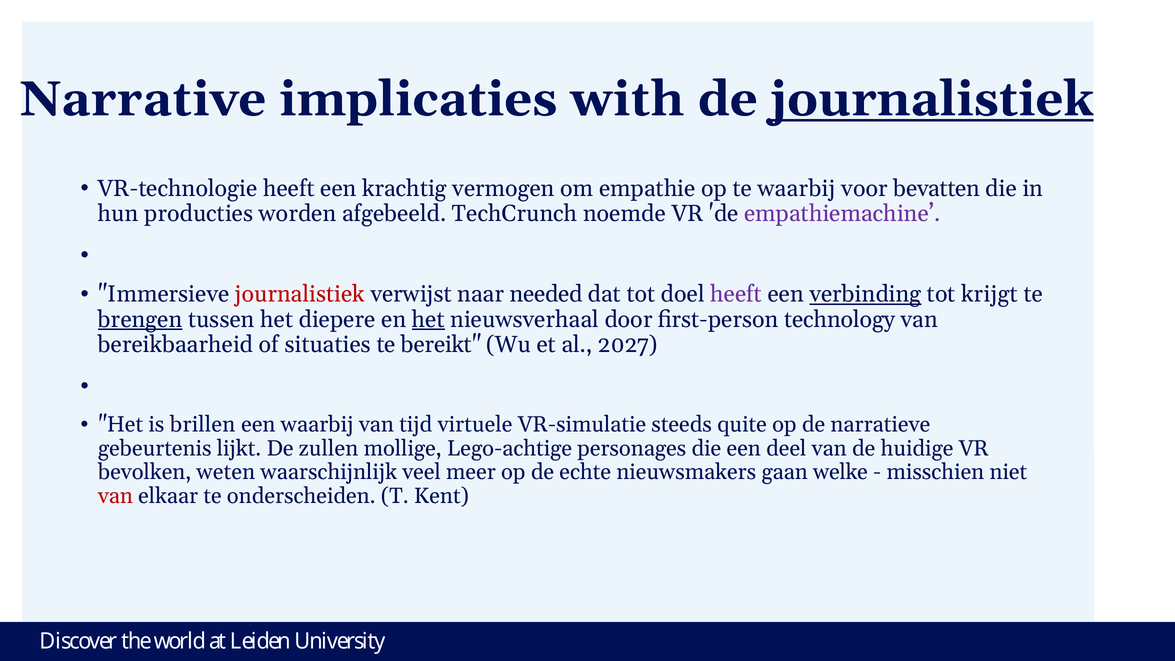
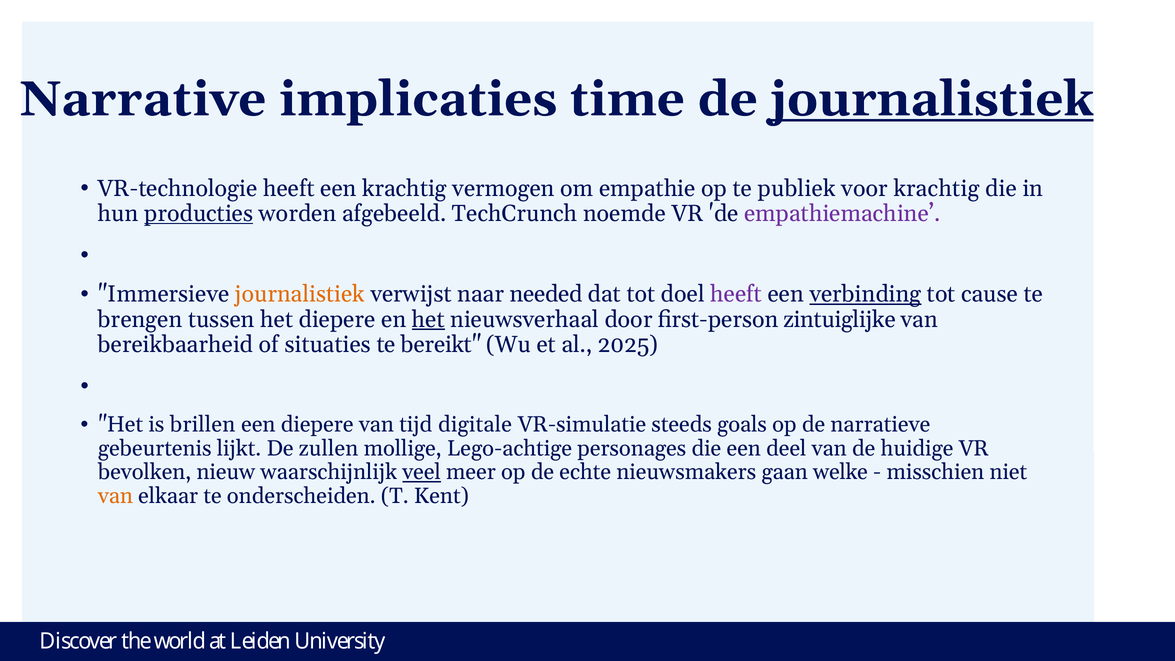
with: with -> time
te waarbij: waarbij -> publiek
voor bevatten: bevatten -> krachtig
producties underline: none -> present
journalistiek at (300, 294) colour: red -> orange
krijgt: krijgt -> cause
brengen underline: present -> none
technology: technology -> zintuiglijke
2027: 2027 -> 2025
een waarbij: waarbij -> diepere
virtuele: virtuele -> digitale
quite: quite -> goals
weten: weten -> nieuw
veel underline: none -> present
van at (115, 496) colour: red -> orange
